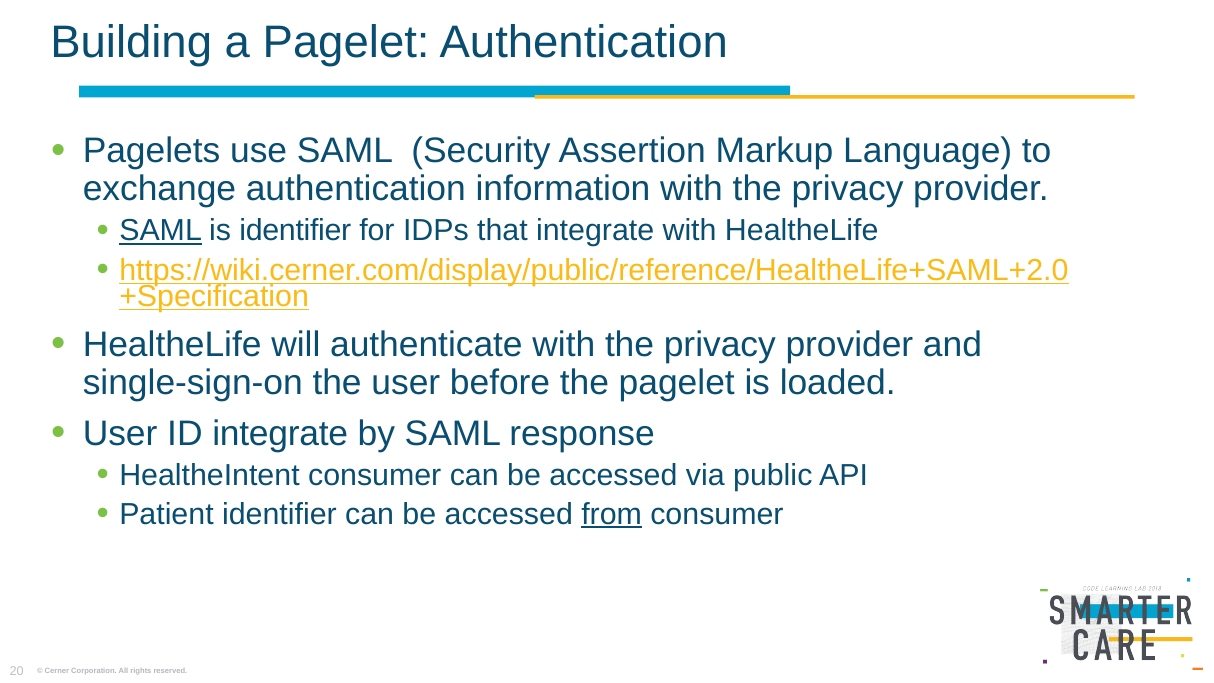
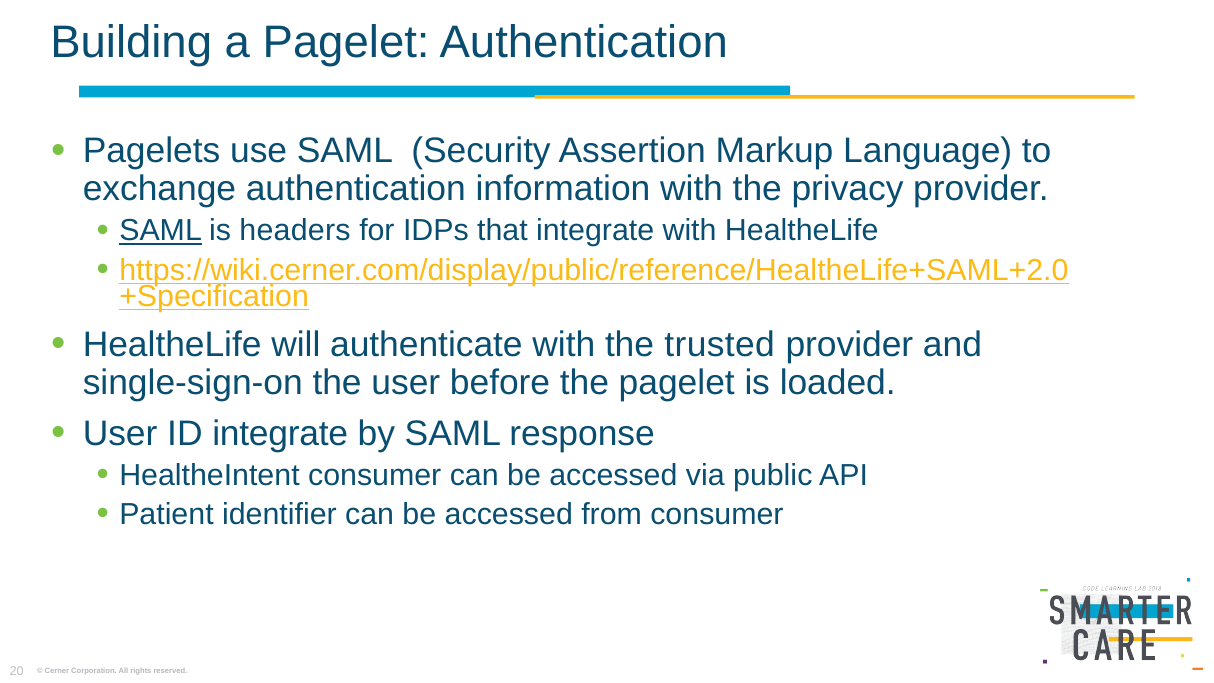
is identifier: identifier -> headers
authenticate with the privacy: privacy -> trusted
from underline: present -> none
